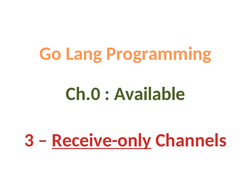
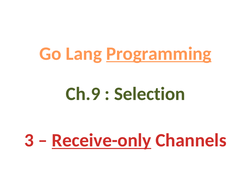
Programming underline: none -> present
Ch.0: Ch.0 -> Ch.9
Available: Available -> Selection
